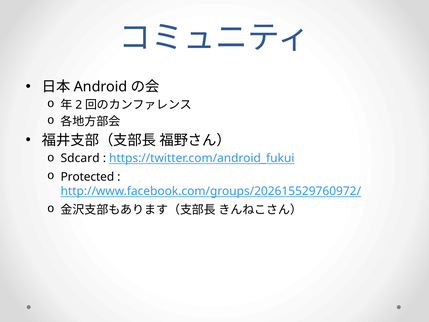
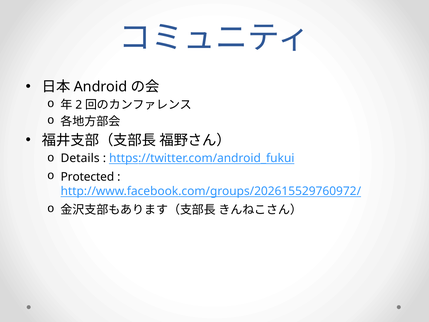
Sdcard: Sdcard -> Details
